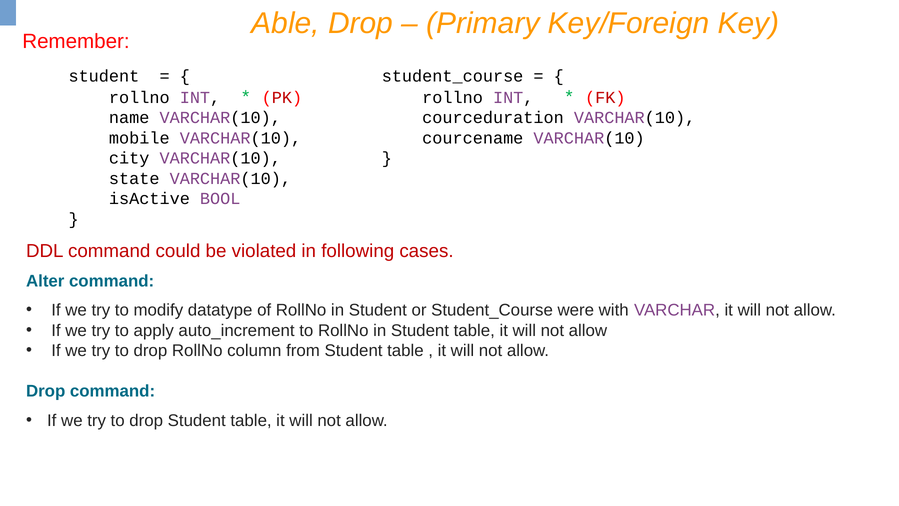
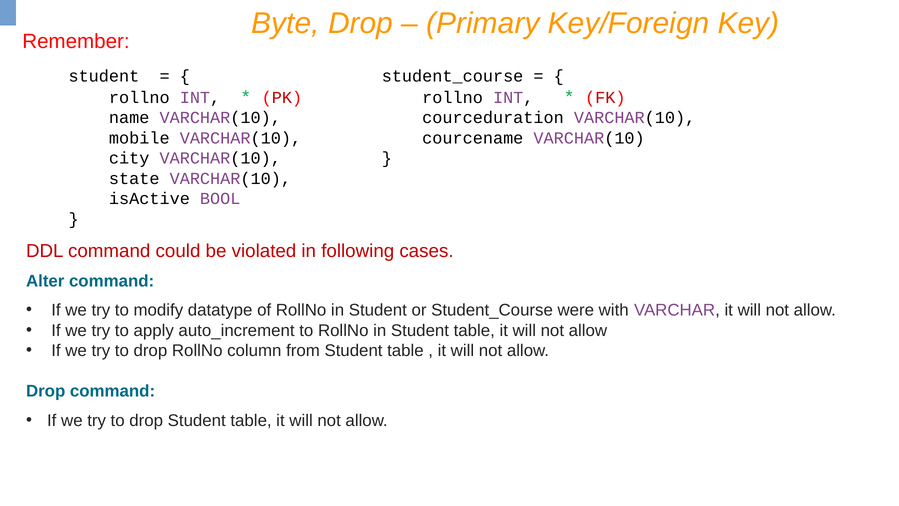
Able: Able -> Byte
